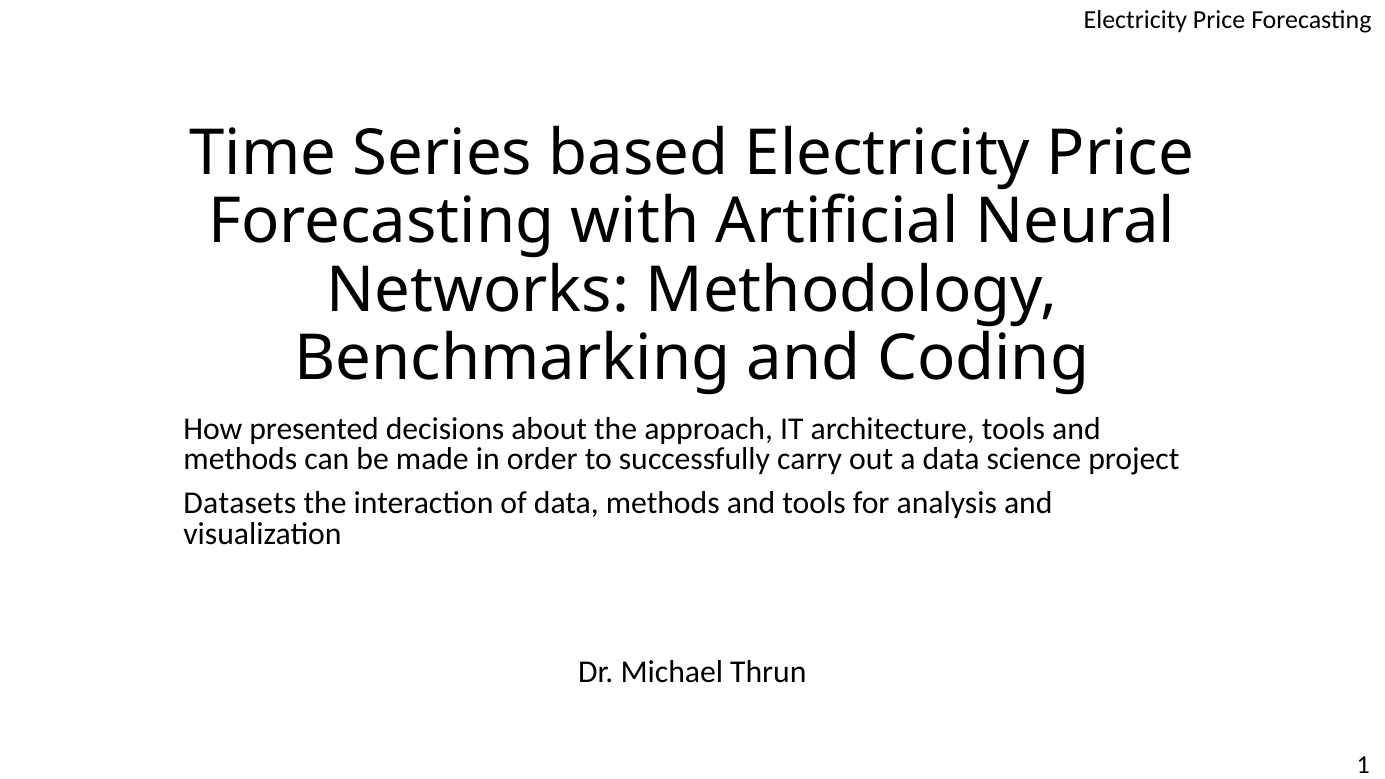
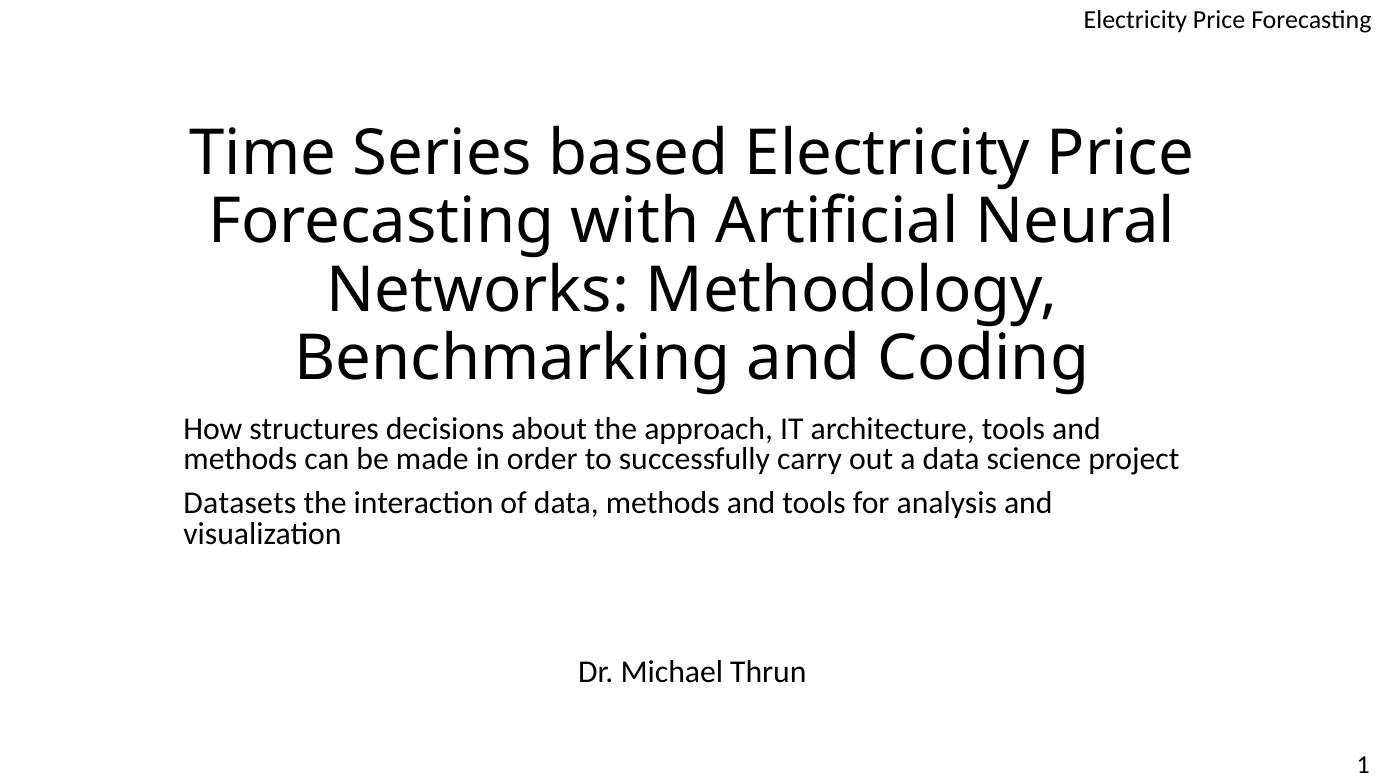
presented: presented -> structures
